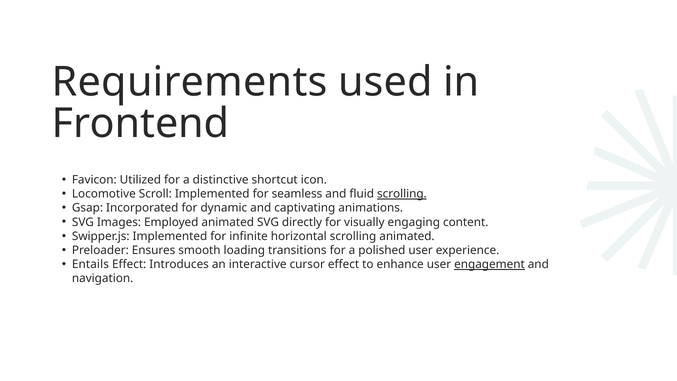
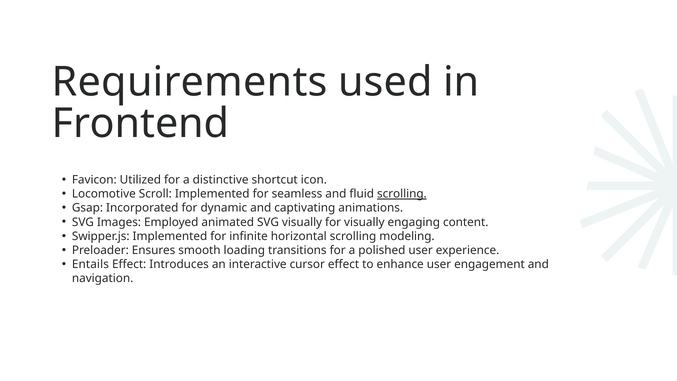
SVG directly: directly -> visually
scrolling animated: animated -> modeling
engagement underline: present -> none
